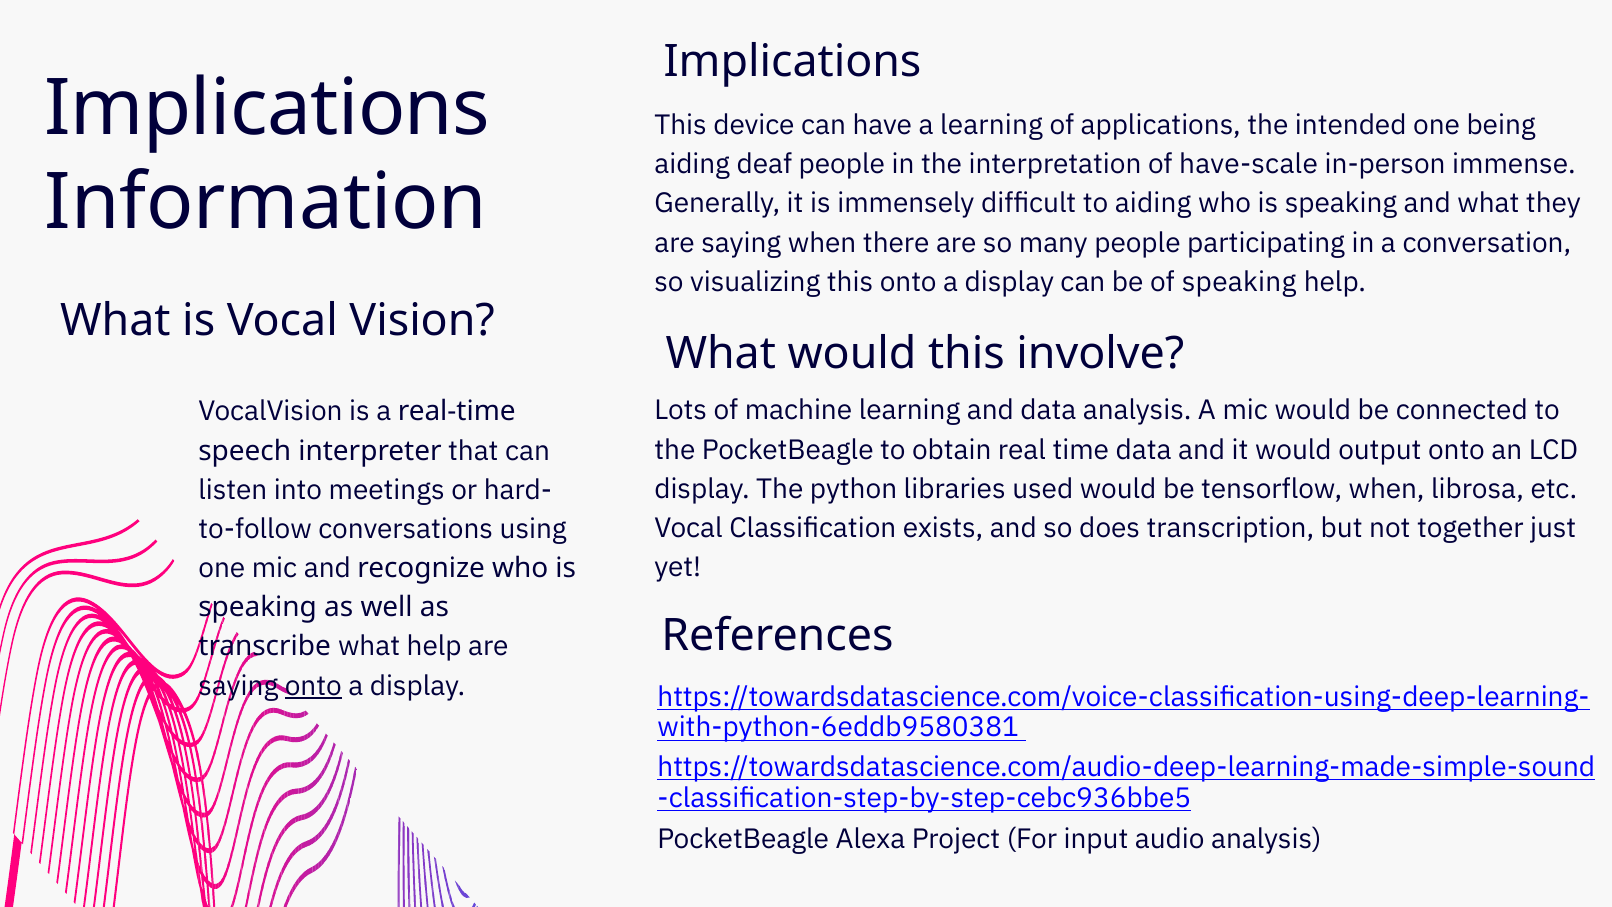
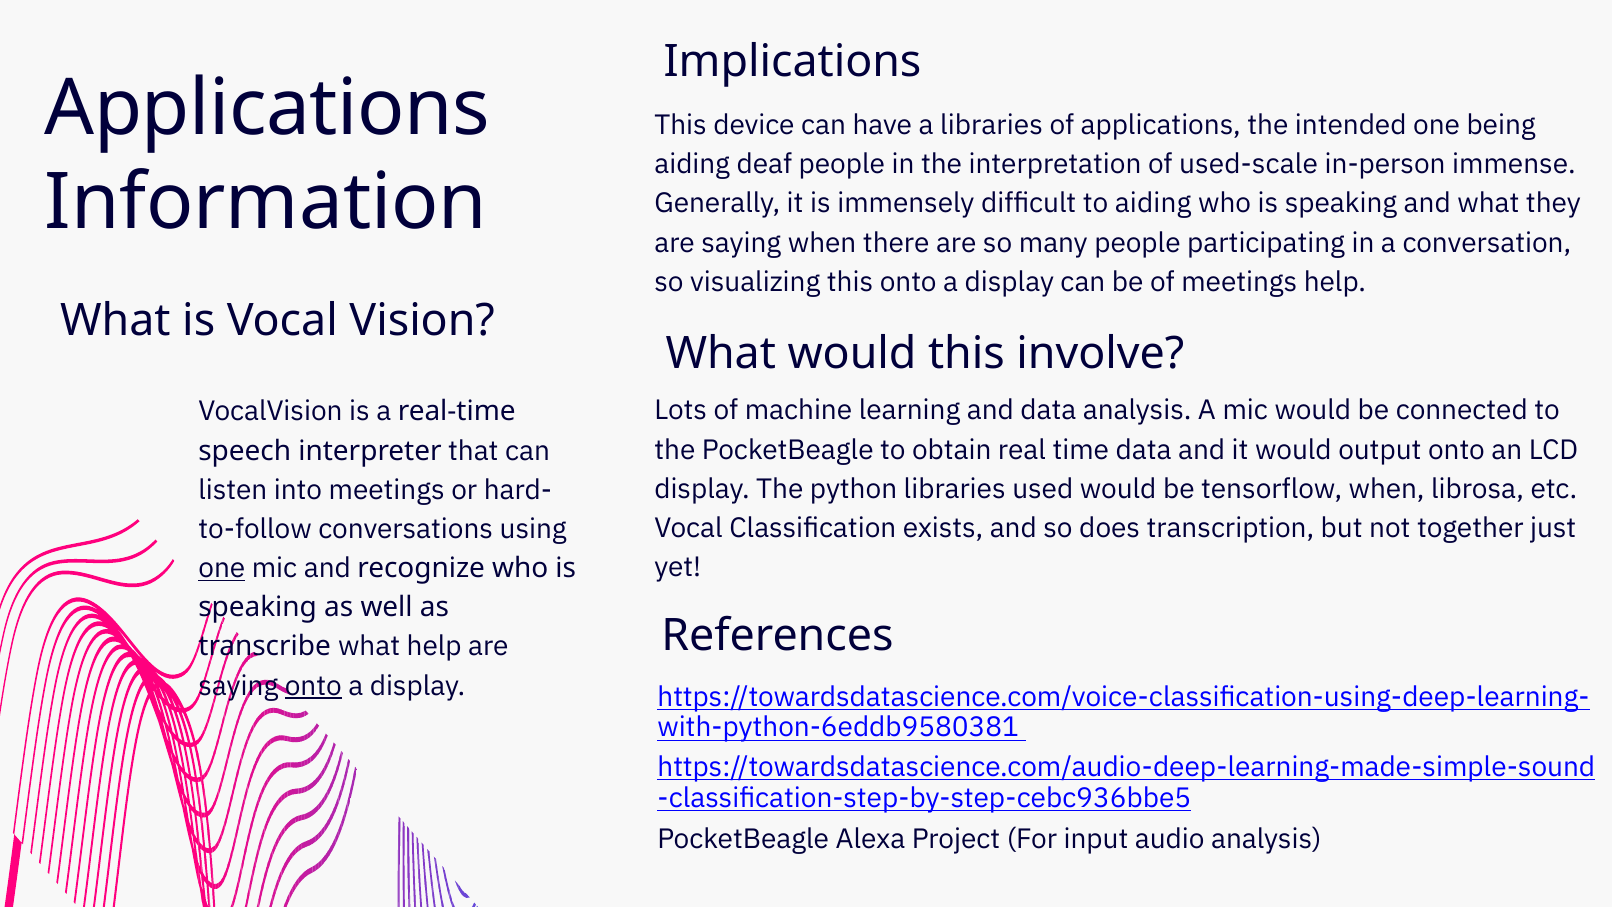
Implications at (267, 109): Implications -> Applications
a learning: learning -> libraries
have-scale: have-scale -> used-scale
of speaking: speaking -> meetings
one at (222, 568) underline: none -> present
